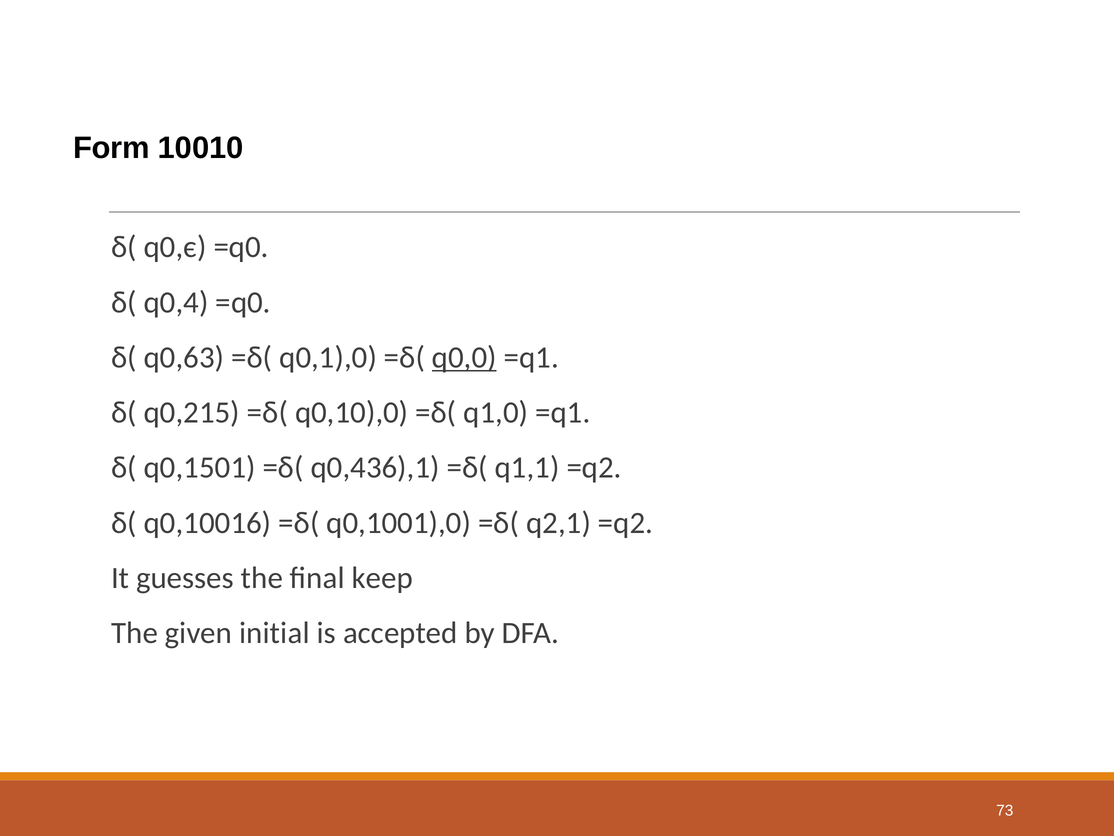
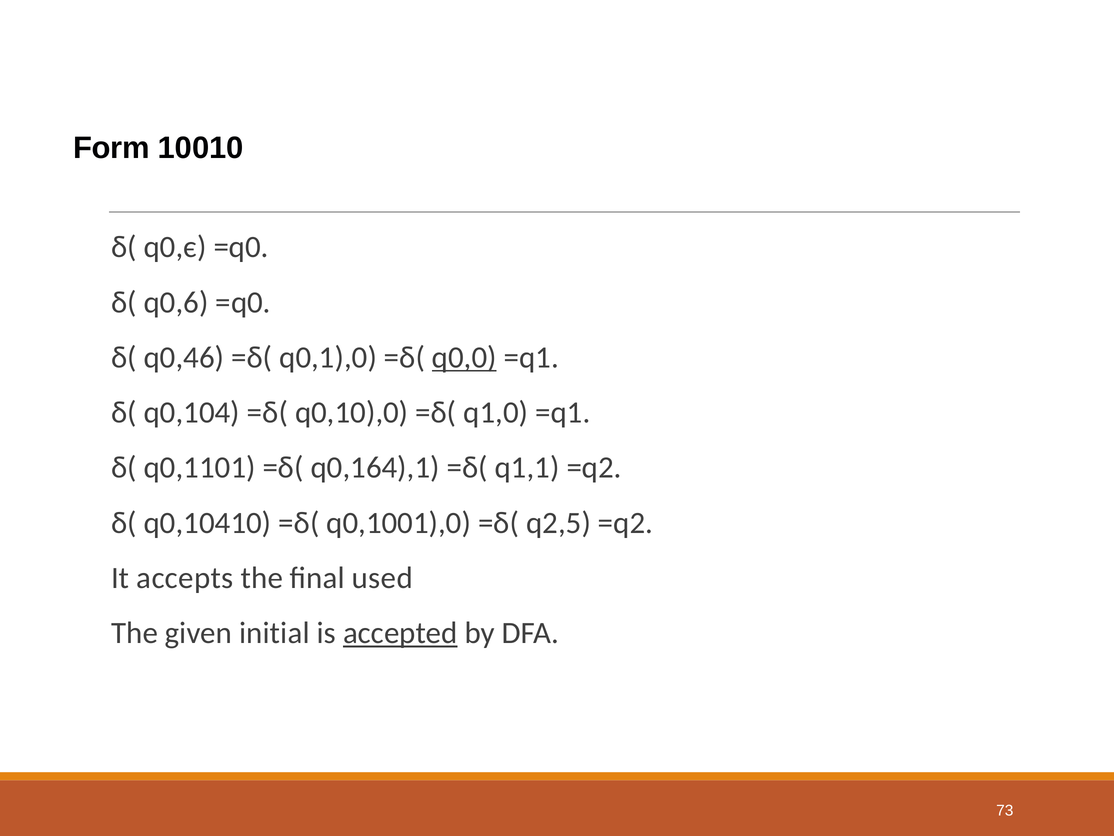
q0,4: q0,4 -> q0,6
q0,63: q0,63 -> q0,46
q0,215: q0,215 -> q0,104
q0,1501: q0,1501 -> q0,1101
q0,436),1: q0,436),1 -> q0,164),1
q0,10016: q0,10016 -> q0,10410
q2,1: q2,1 -> q2,5
guesses: guesses -> accepts
keep: keep -> used
accepted underline: none -> present
